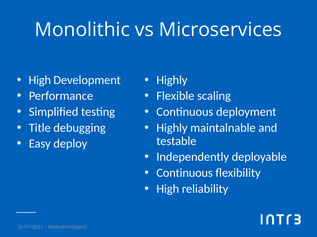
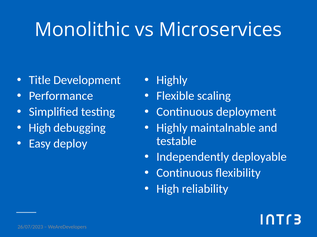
High at (40, 80): High -> Title
Title at (40, 128): Title -> High
